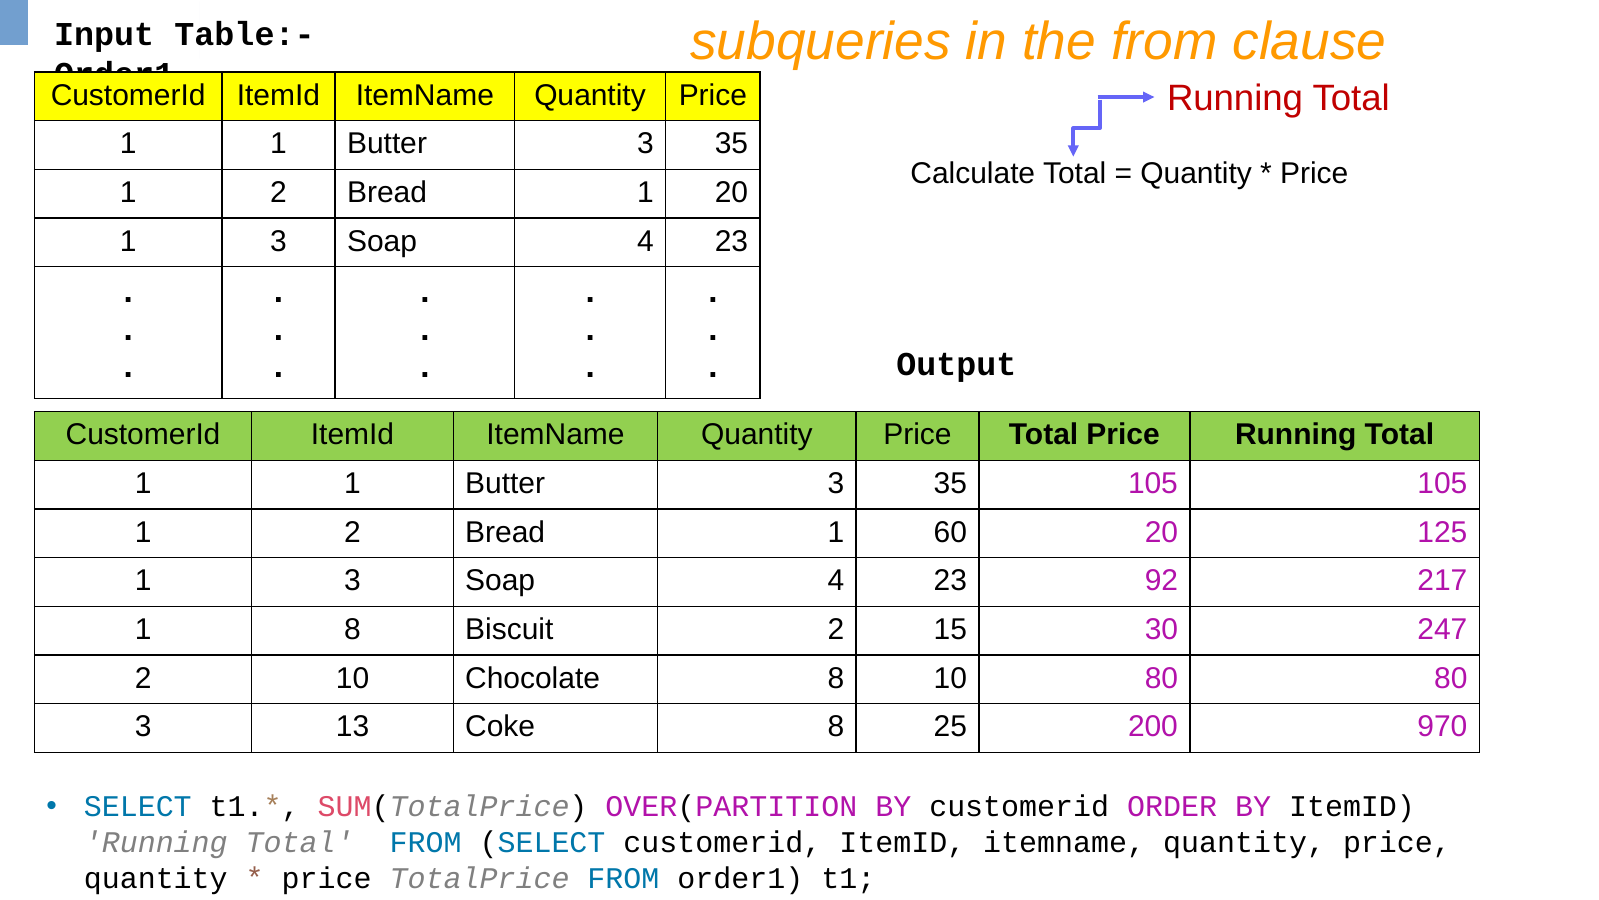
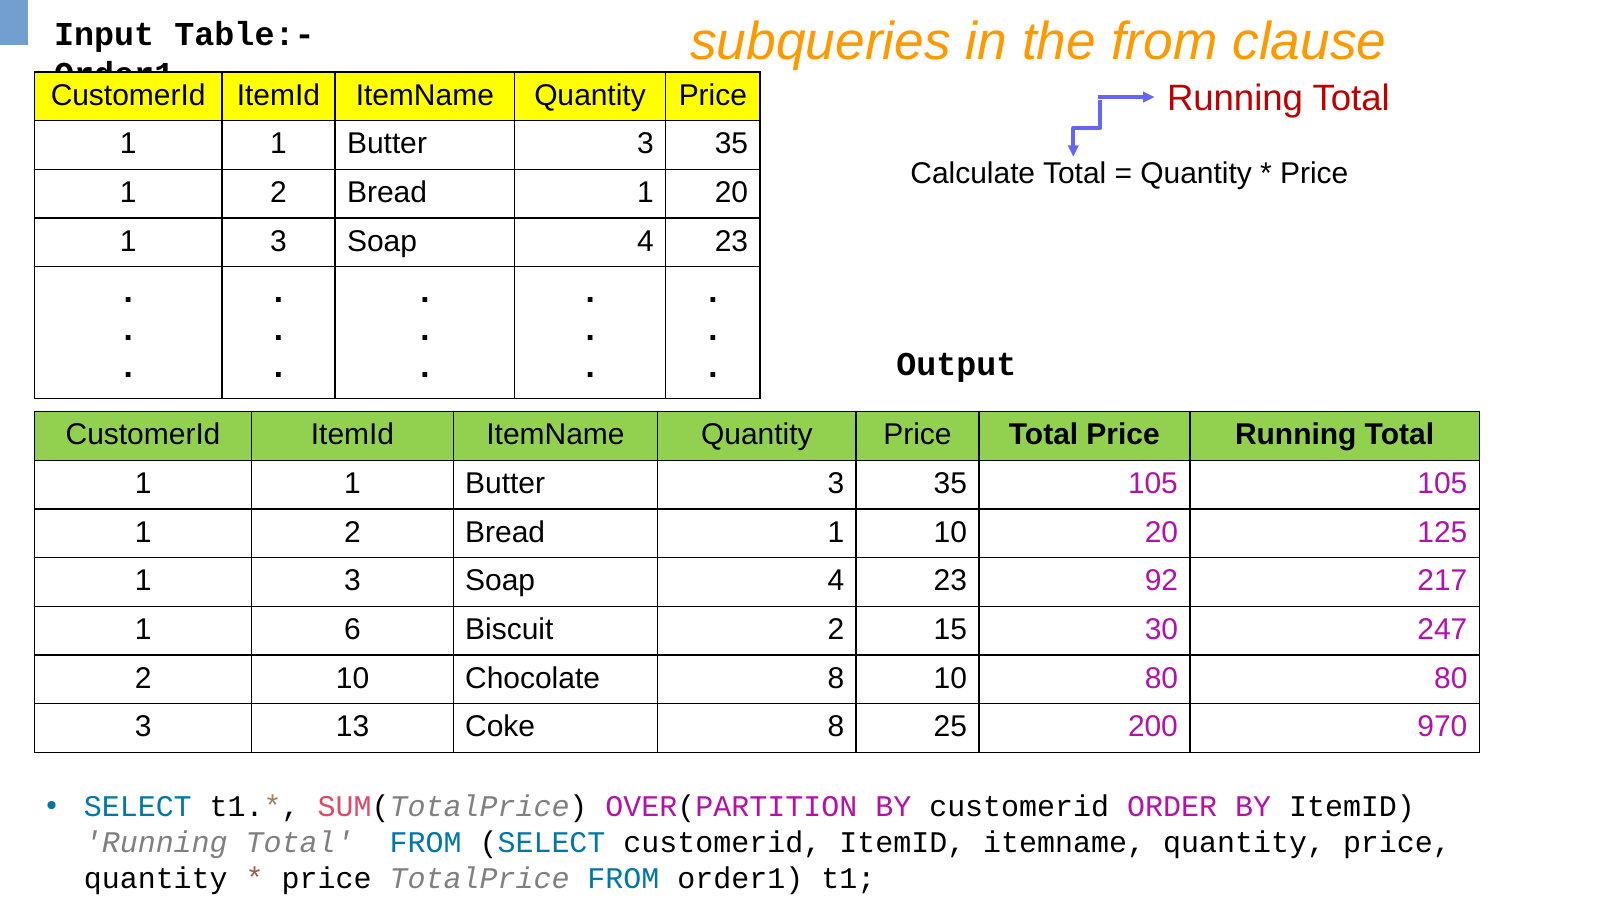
1 60: 60 -> 10
1 8: 8 -> 6
